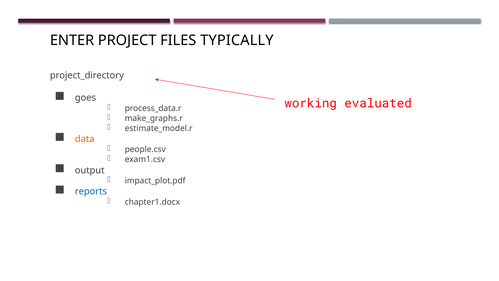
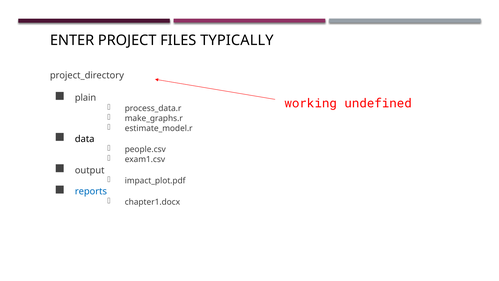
goes: goes -> plain
evaluated: evaluated -> undefined
data colour: orange -> black
